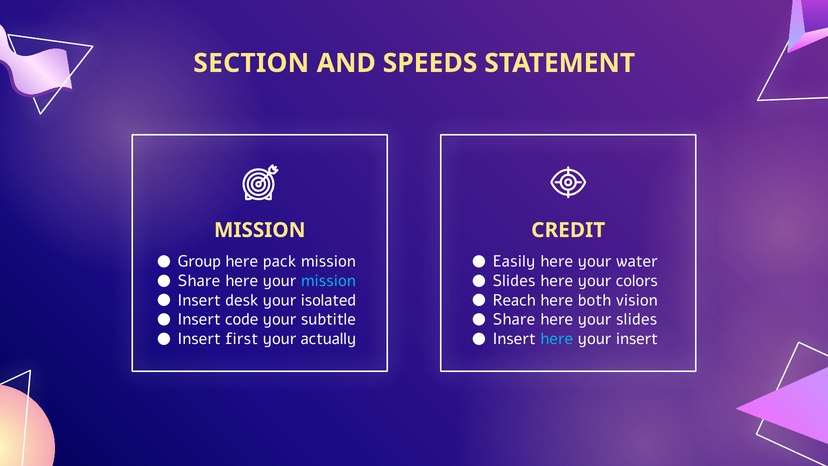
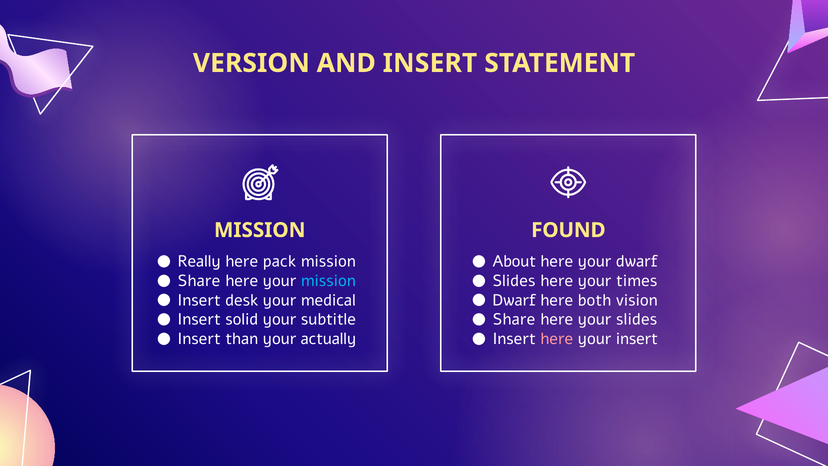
SECTION: SECTION -> VERSION
AND SPEEDS: SPEEDS -> INSERT
CREDIT: CREDIT -> FOUND
Group: Group -> Really
Easily: Easily -> About
your water: water -> dwarf
colors: colors -> times
isolated: isolated -> medical
Reach at (514, 300): Reach -> Dwarf
code: code -> solid
first: first -> than
here at (557, 339) colour: light blue -> pink
